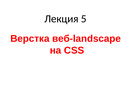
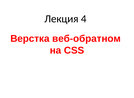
5: 5 -> 4
веб-landscape: веб-landscape -> веб-обратном
